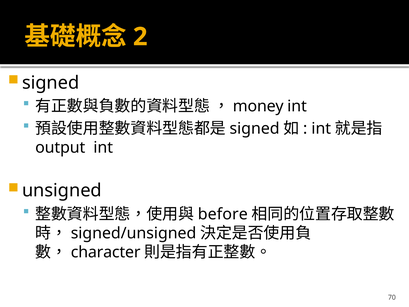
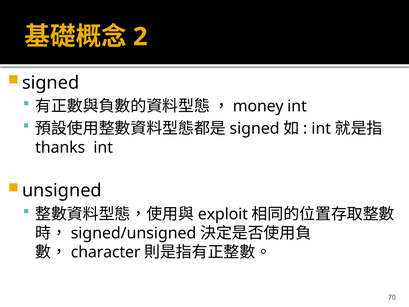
output: output -> thanks
before: before -> exploit
